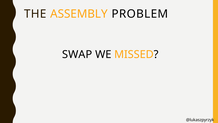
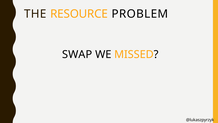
ASSEMBLY: ASSEMBLY -> RESOURCE
